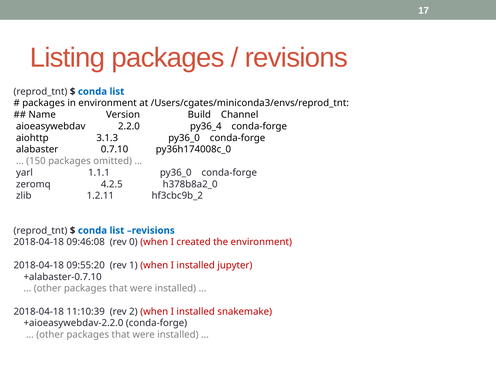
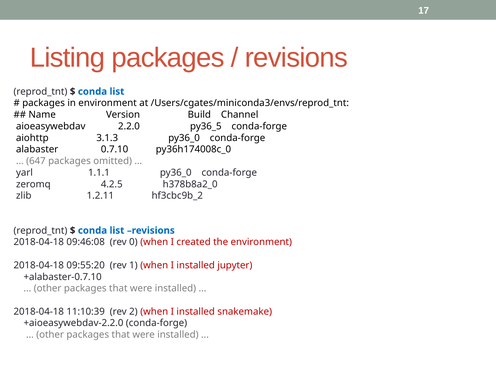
py36_4: py36_4 -> py36_5
150: 150 -> 647
